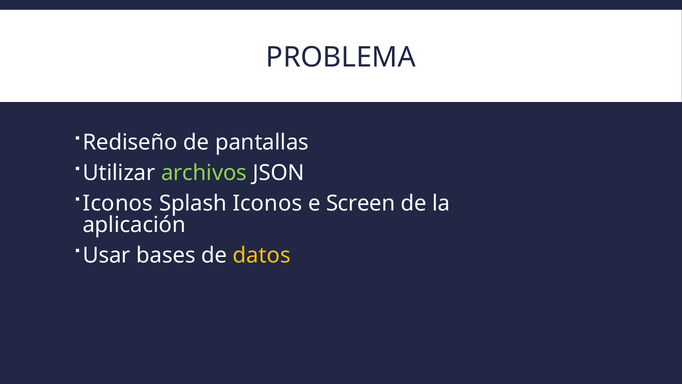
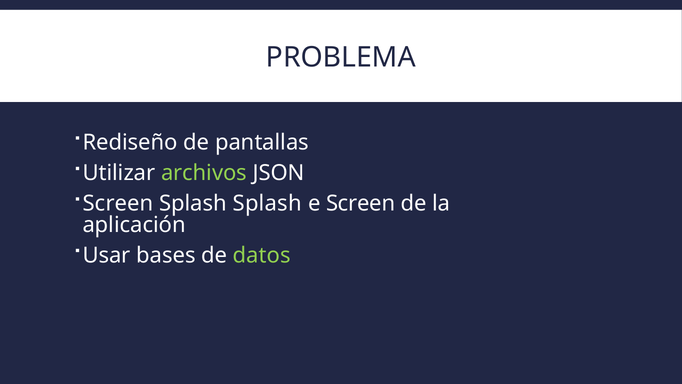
Iconos at (118, 203): Iconos -> Screen
Splash Iconos: Iconos -> Splash
datos colour: yellow -> light green
